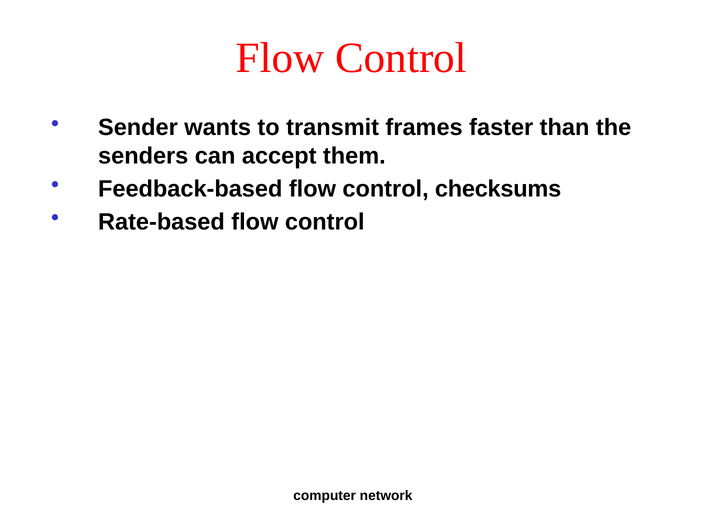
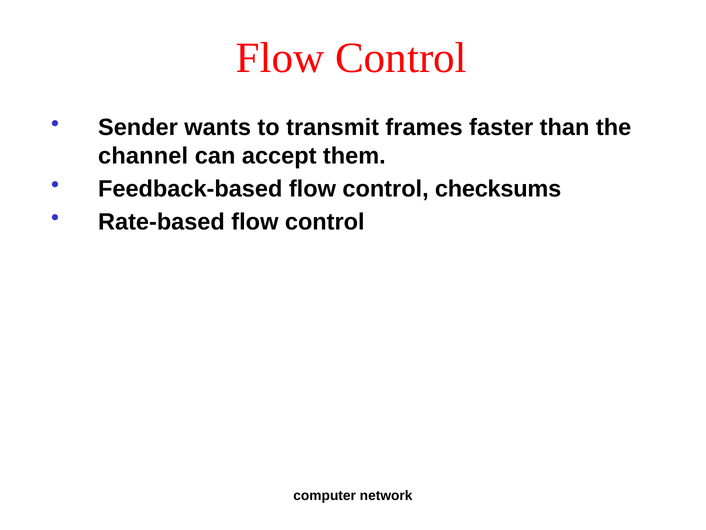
senders: senders -> channel
